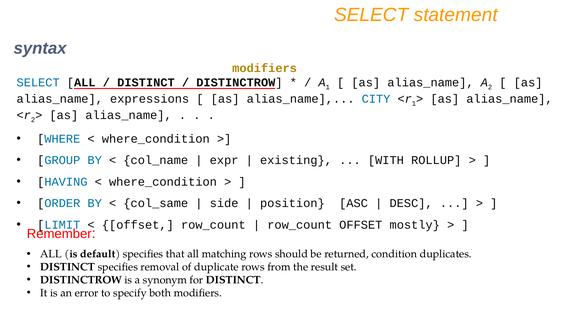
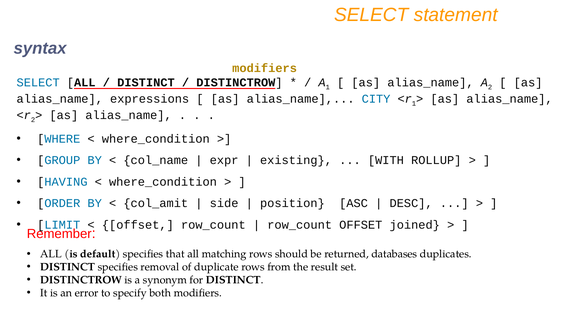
col_same: col_same -> col_amit
mostly: mostly -> joined
condition: condition -> databases
